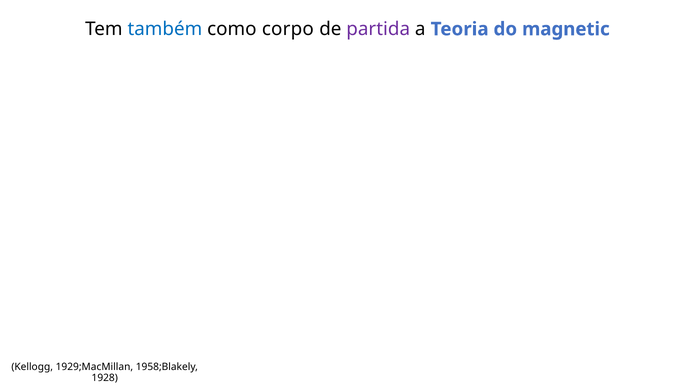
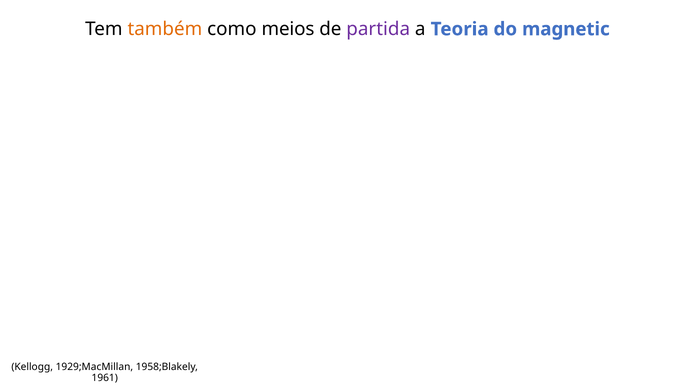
também colour: blue -> orange
corpo: corpo -> meios
1928: 1928 -> 1961
